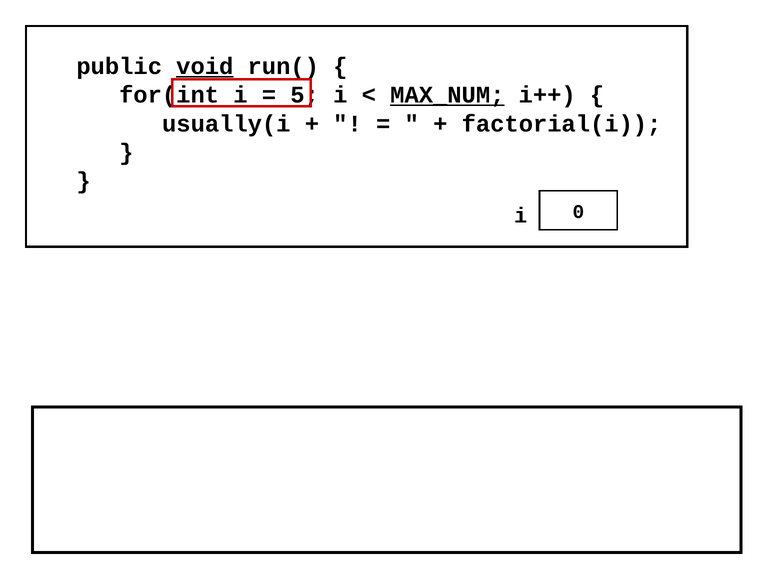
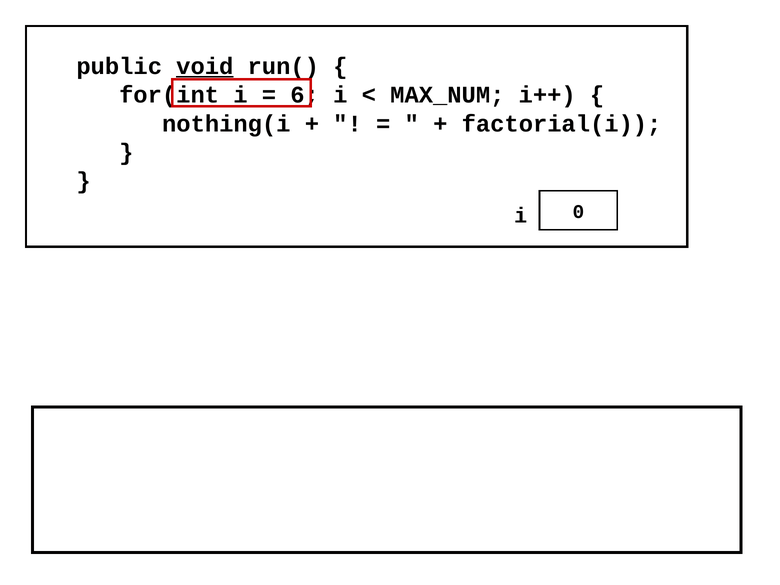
5: 5 -> 6
MAX_NUM underline: present -> none
usually(i: usually(i -> nothing(i
